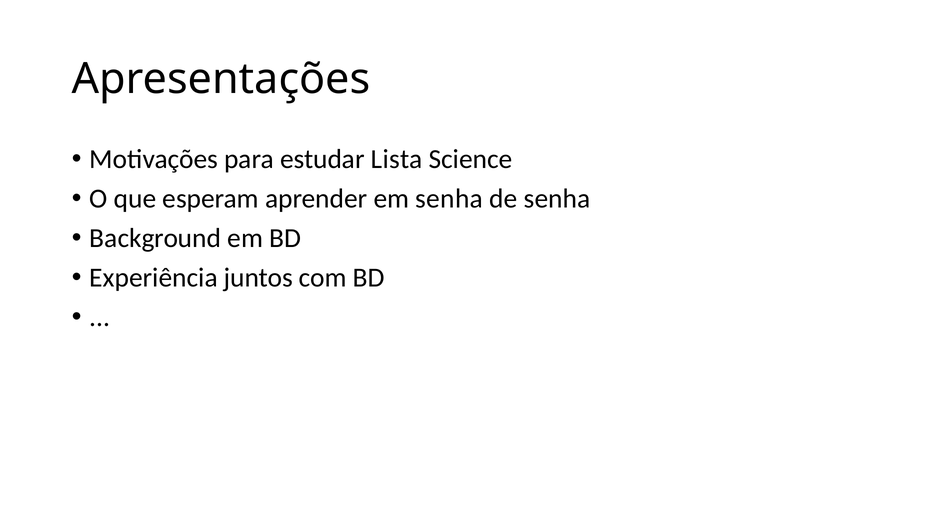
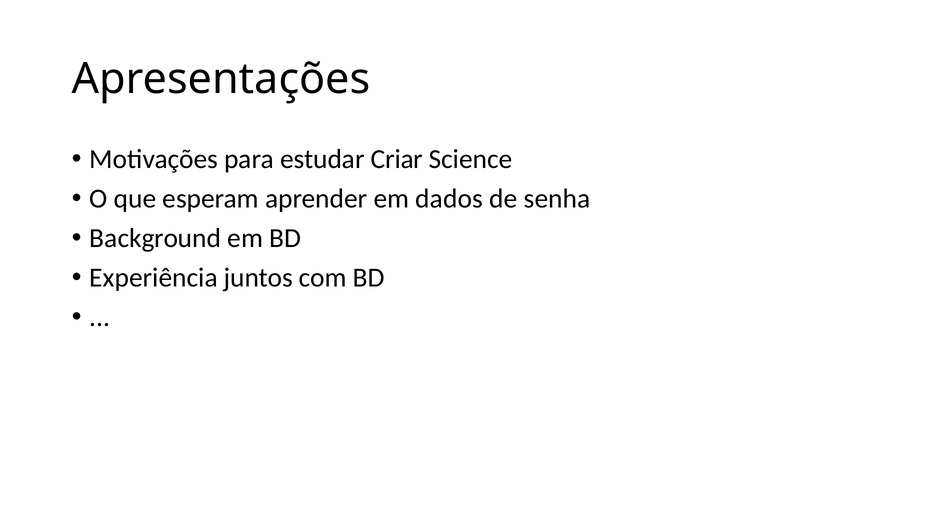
Lista: Lista -> Criar
em senha: senha -> dados
